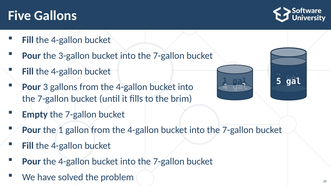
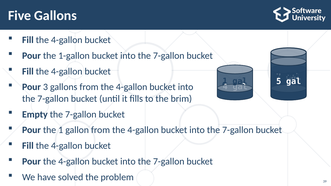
3-gallon: 3-gallon -> 1-gallon
